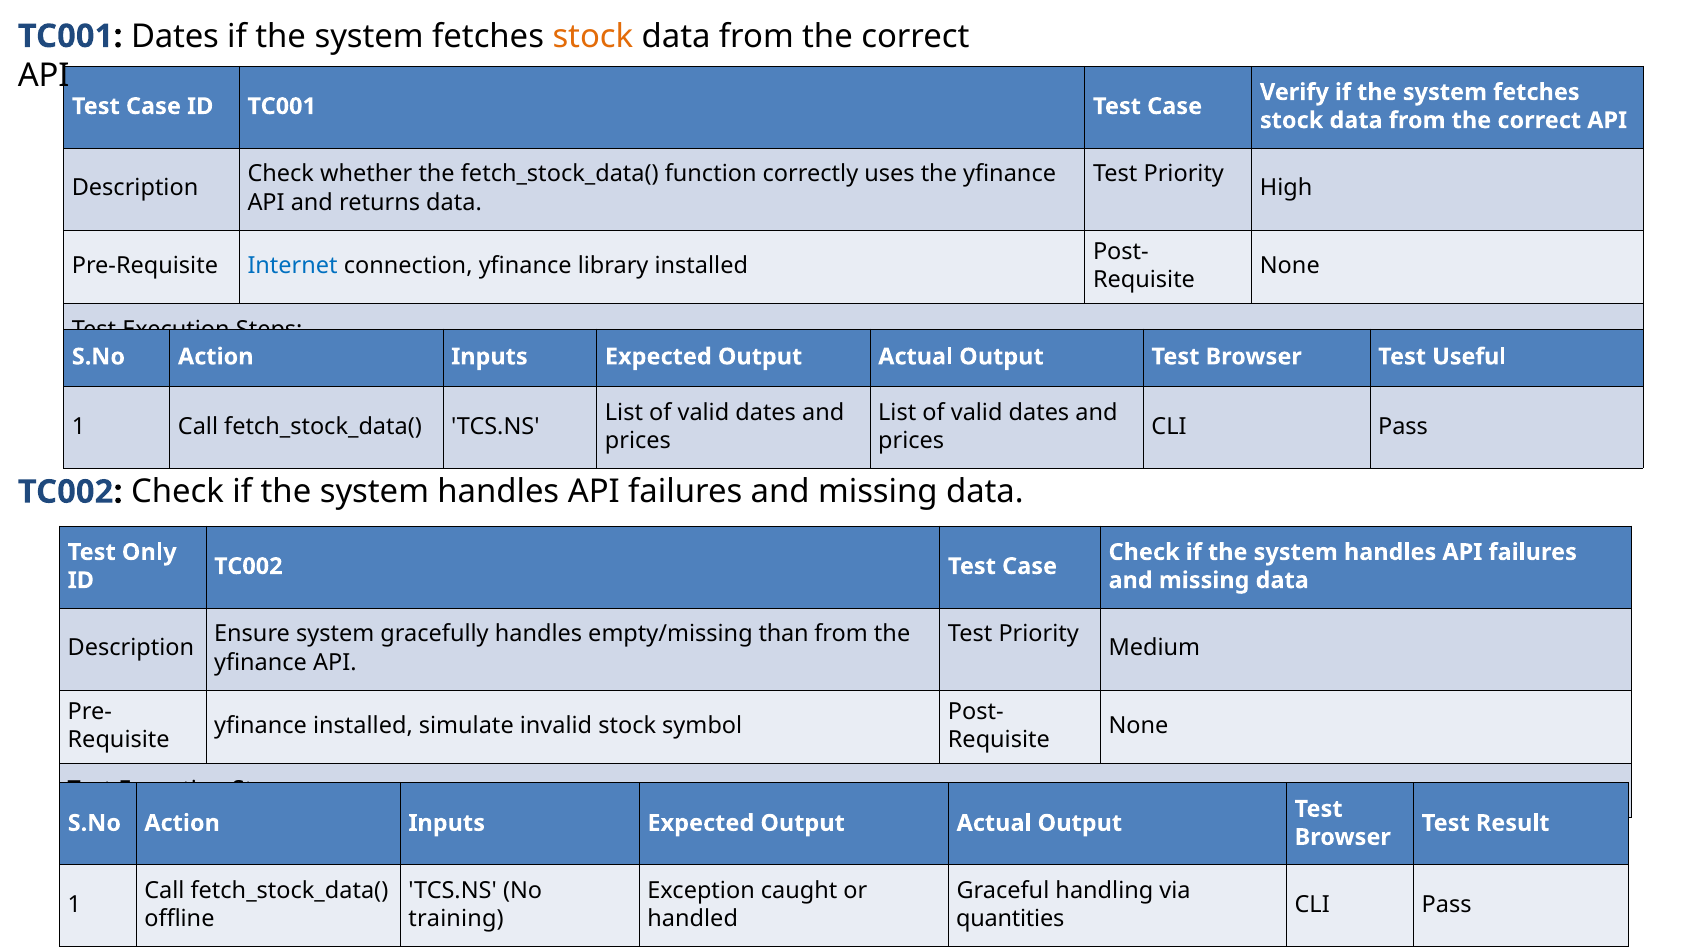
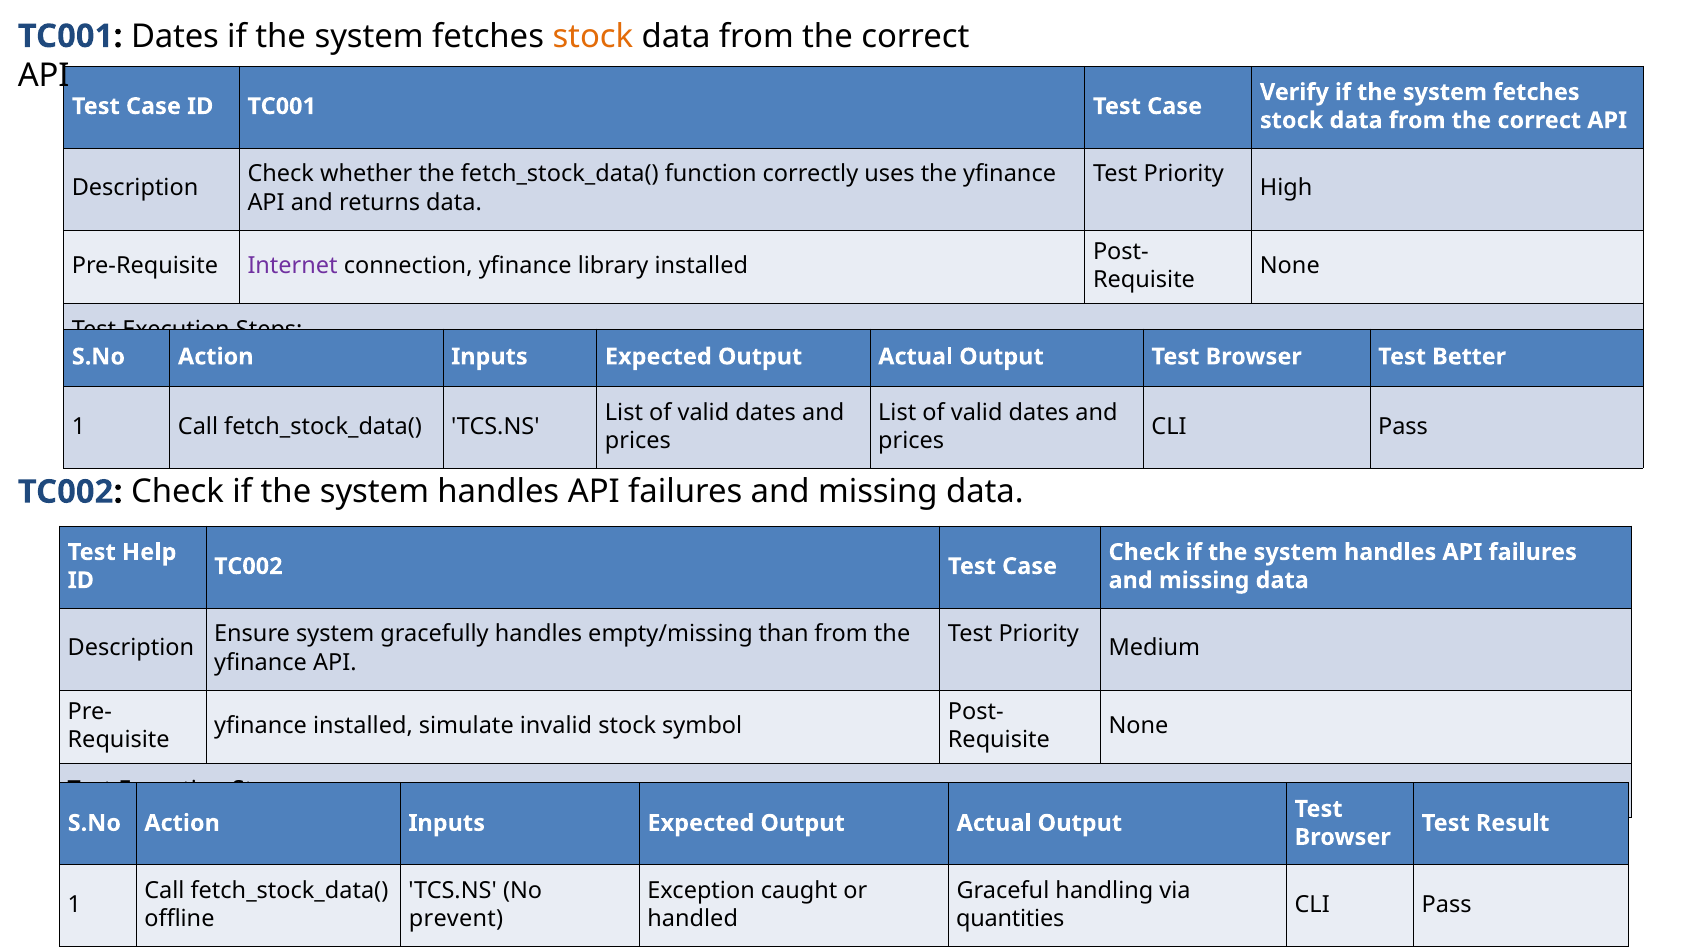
Internet colour: blue -> purple
Useful: Useful -> Better
Only: Only -> Help
training: training -> prevent
